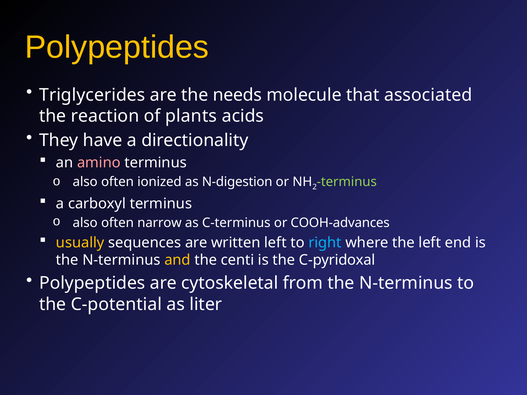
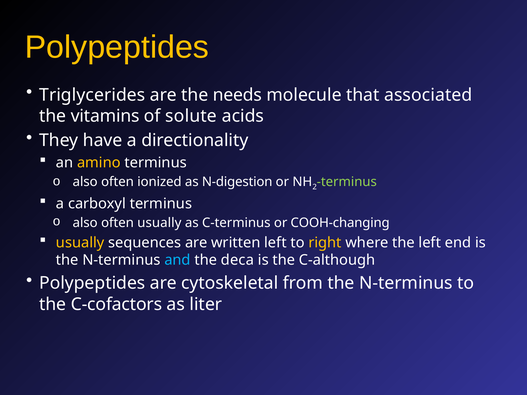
reaction: reaction -> vitamins
plants: plants -> solute
amino colour: pink -> yellow
often narrow: narrow -> usually
COOH-advances: COOH-advances -> COOH-changing
right colour: light blue -> yellow
and colour: yellow -> light blue
centi: centi -> deca
C-pyridoxal: C-pyridoxal -> C-although
C-potential: C-potential -> C-cofactors
